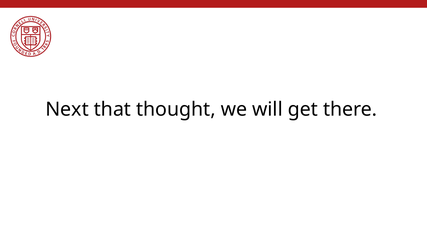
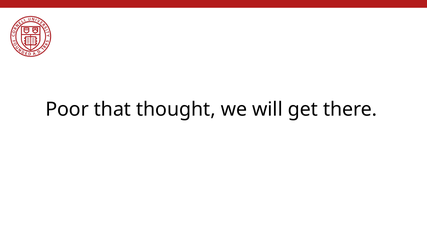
Next: Next -> Poor
